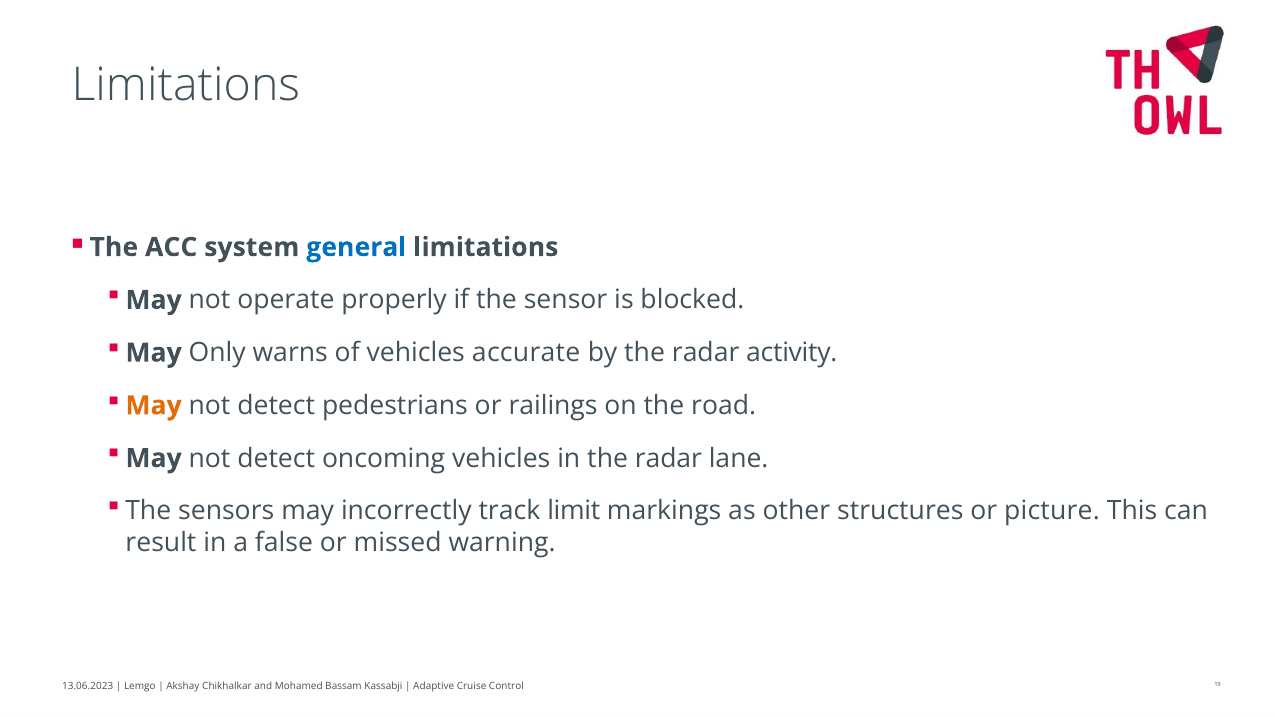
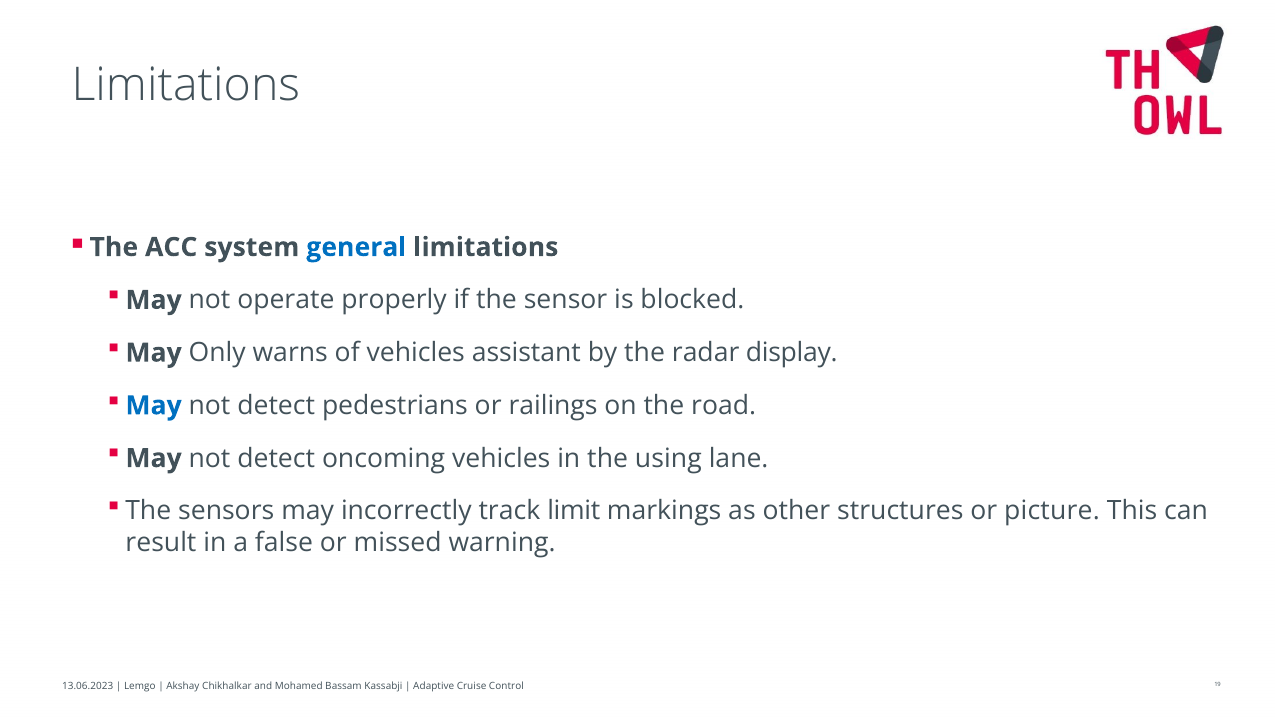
accurate: accurate -> assistant
activity: activity -> display
May at (154, 406) colour: orange -> blue
in the radar: radar -> using
